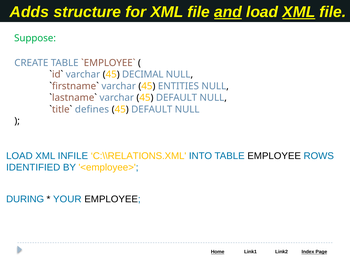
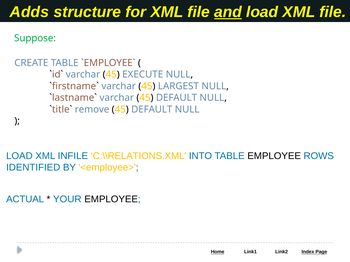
XML at (299, 12) underline: present -> none
DECIMAL: DECIMAL -> EXECUTE
ENTITIES: ENTITIES -> LARGEST
defines: defines -> remove
DURING: DURING -> ACTUAL
